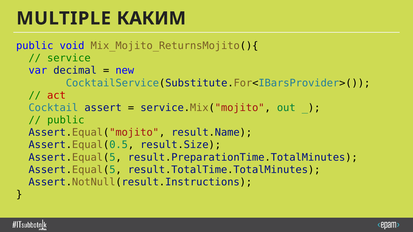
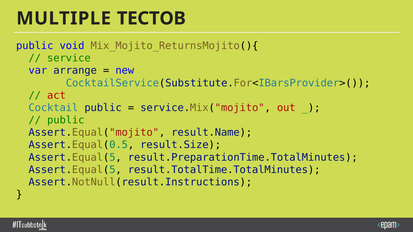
КАКИМ: КАКИМ -> ТЕСТОВ
decimal: decimal -> arrange
Cocktail assert: assert -> public
out colour: green -> red
